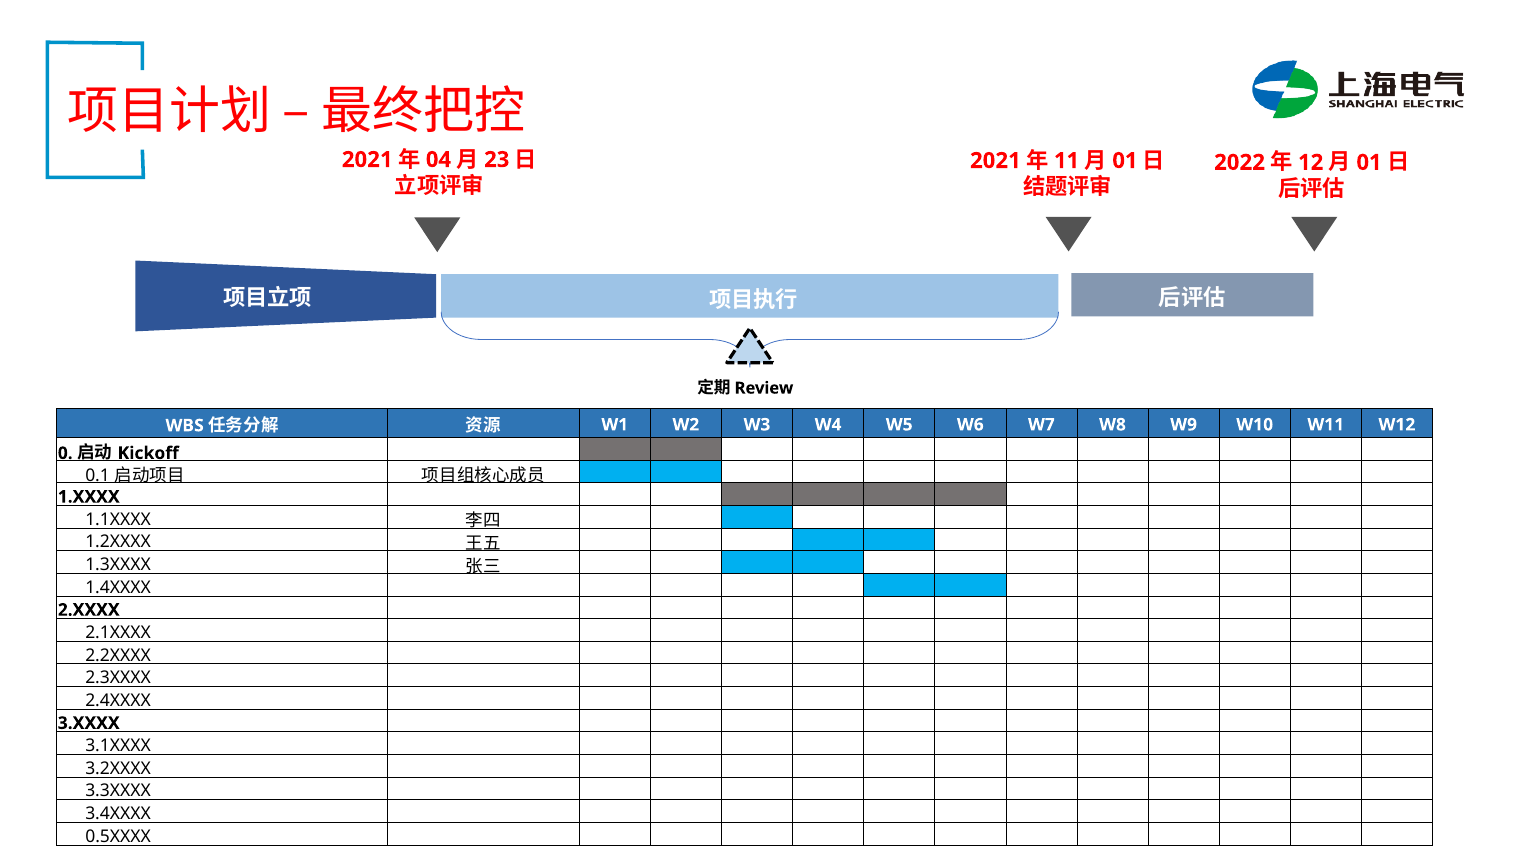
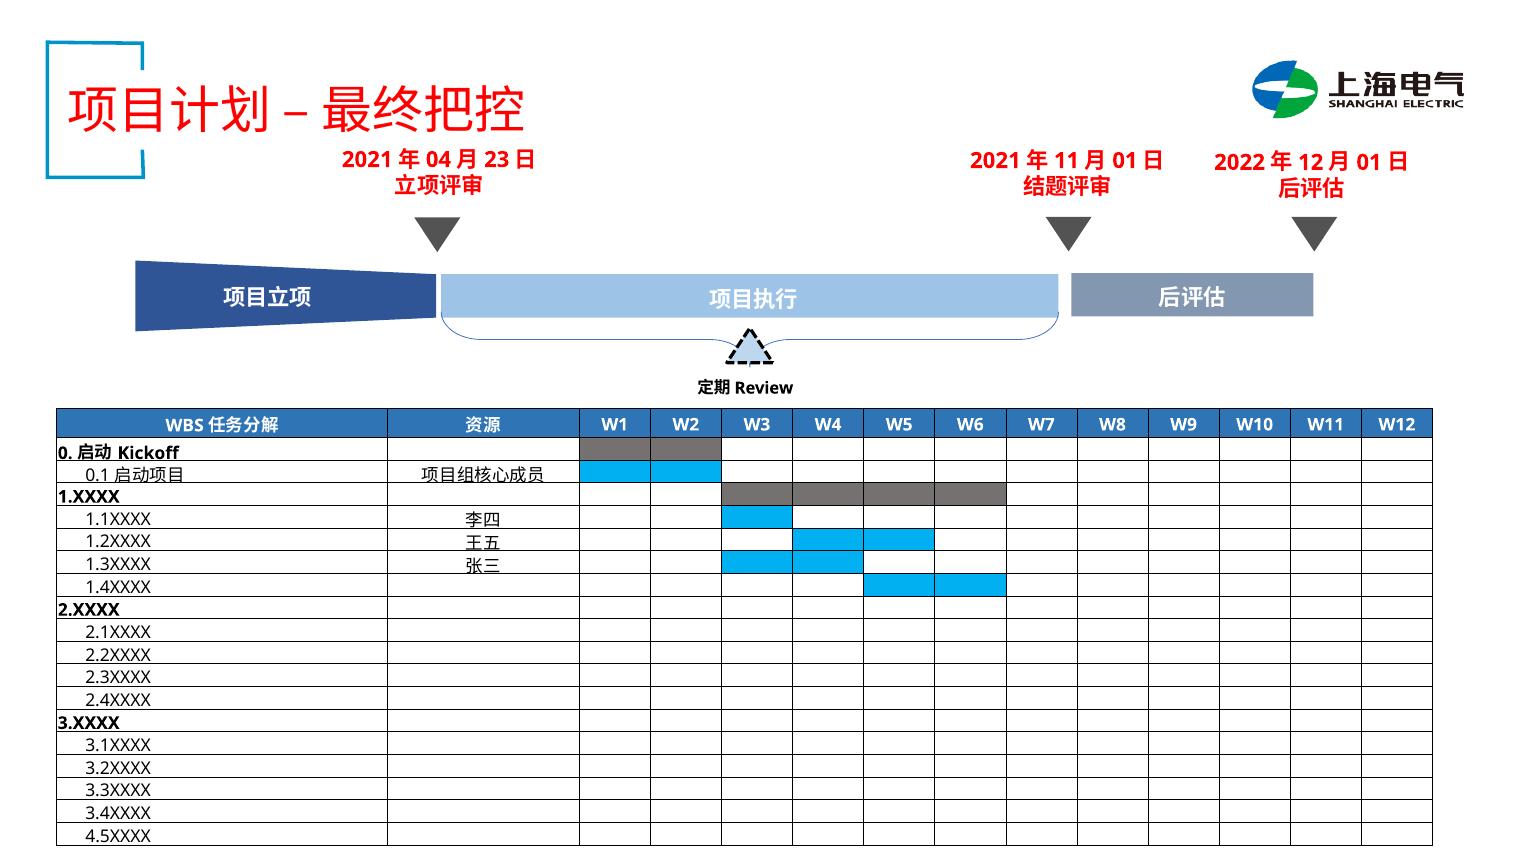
0.5XXXX: 0.5XXXX -> 4.5XXXX
